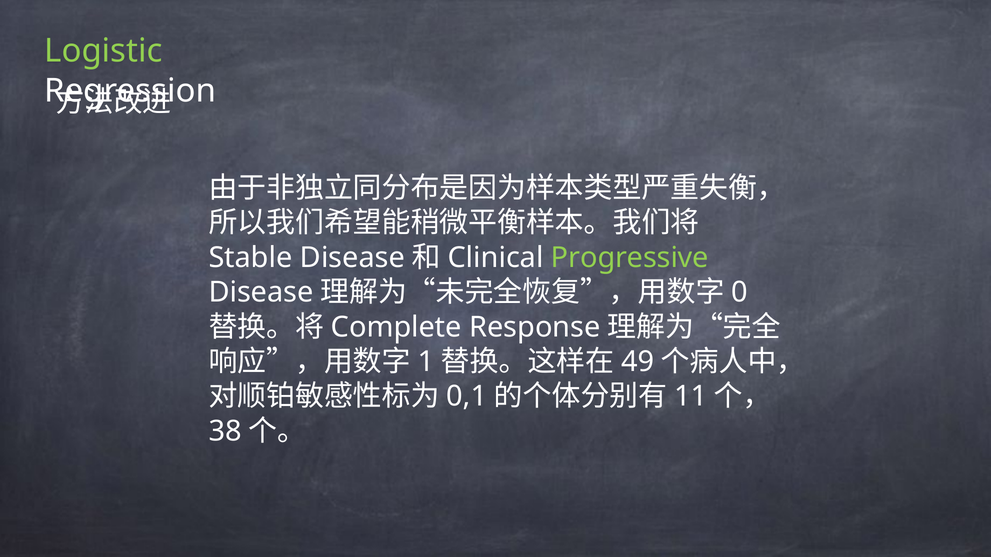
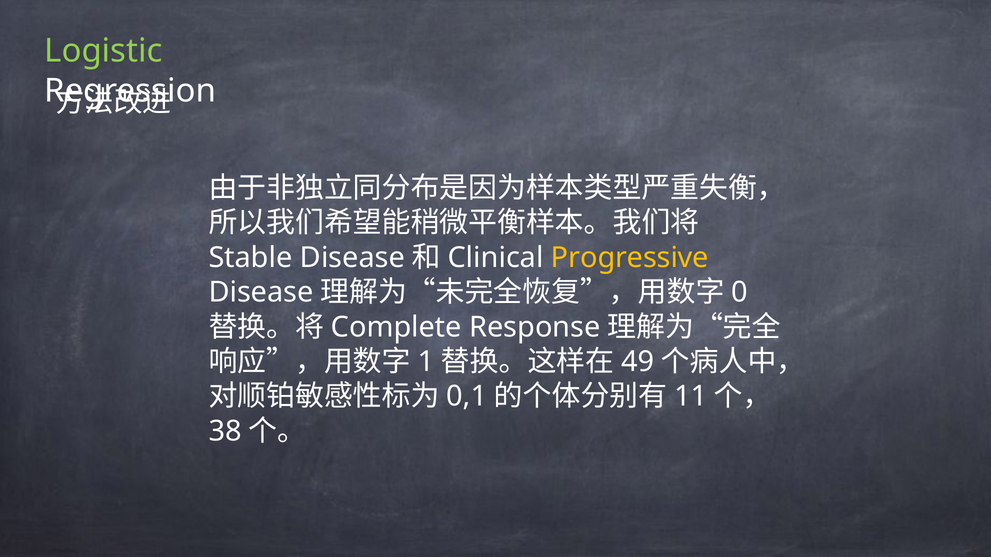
Progressive colour: light green -> yellow
